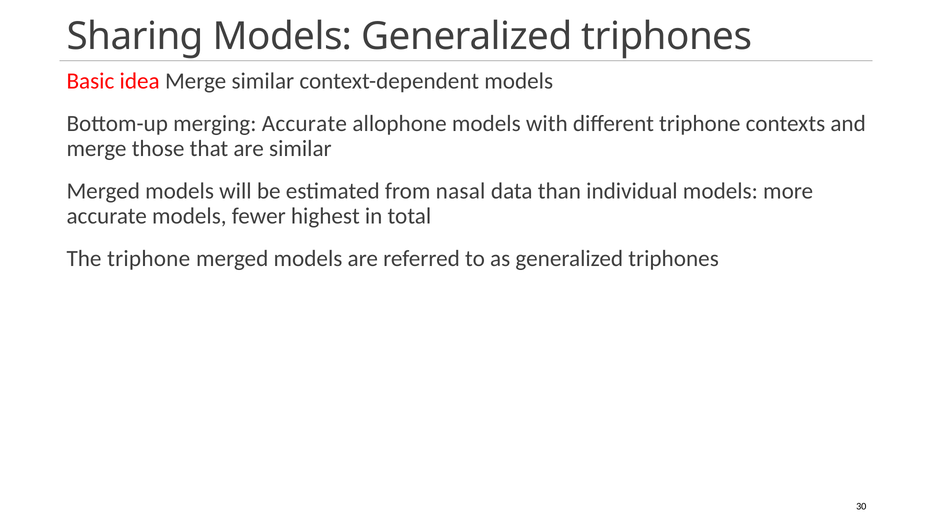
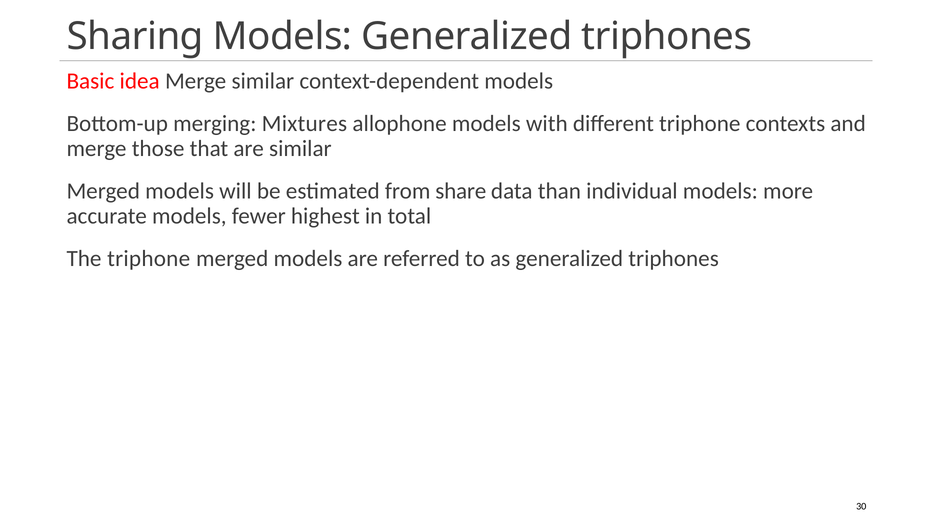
merging Accurate: Accurate -> Mixtures
nasal: nasal -> share
